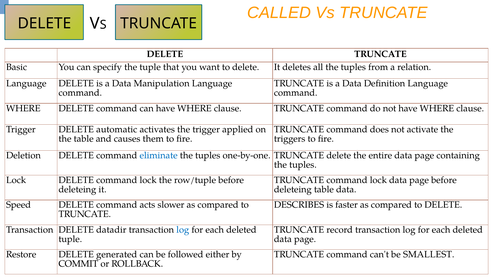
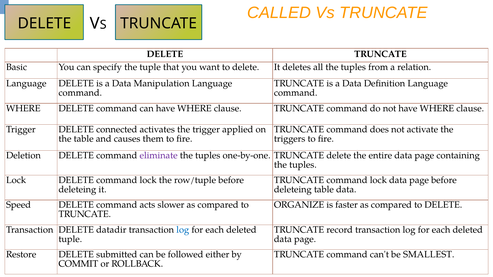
automatic: automatic -> connected
eliminate colour: blue -> purple
DESCRIBES: DESCRIBES -> ORGANIZE
generated: generated -> submitted
